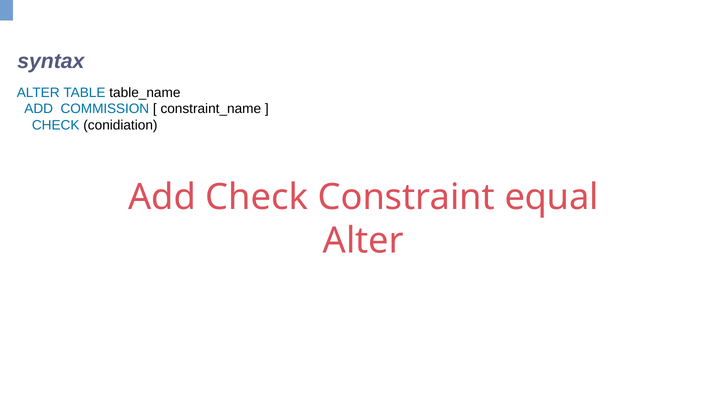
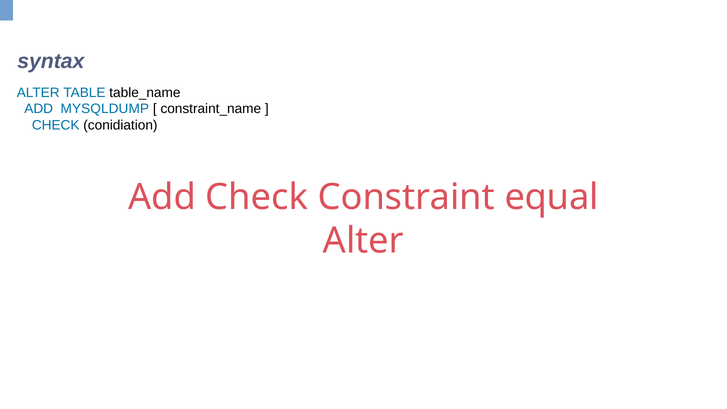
COMMISSION: COMMISSION -> MYSQLDUMP
